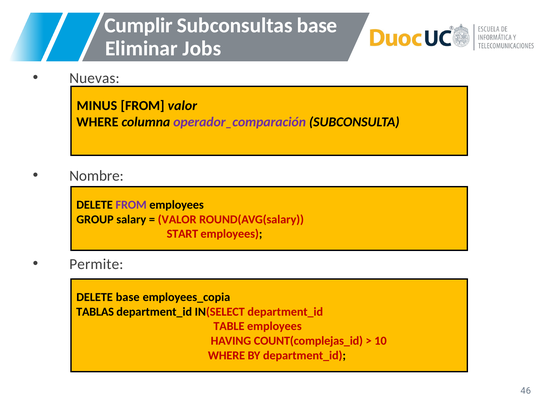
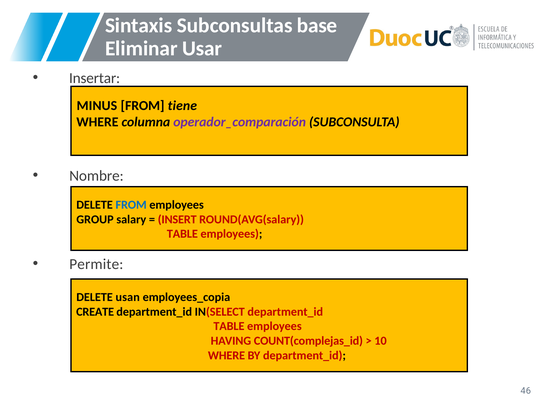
Cumplir: Cumplir -> Sintaxis
Jobs: Jobs -> Usar
Nuevas: Nuevas -> Insertar
FROM valor: valor -> tiene
FROM at (131, 205) colour: purple -> blue
VALOR at (177, 219): VALOR -> INSERT
START at (182, 234): START -> TABLE
DELETE base: base -> usan
TABLAS: TABLAS -> CREATE
